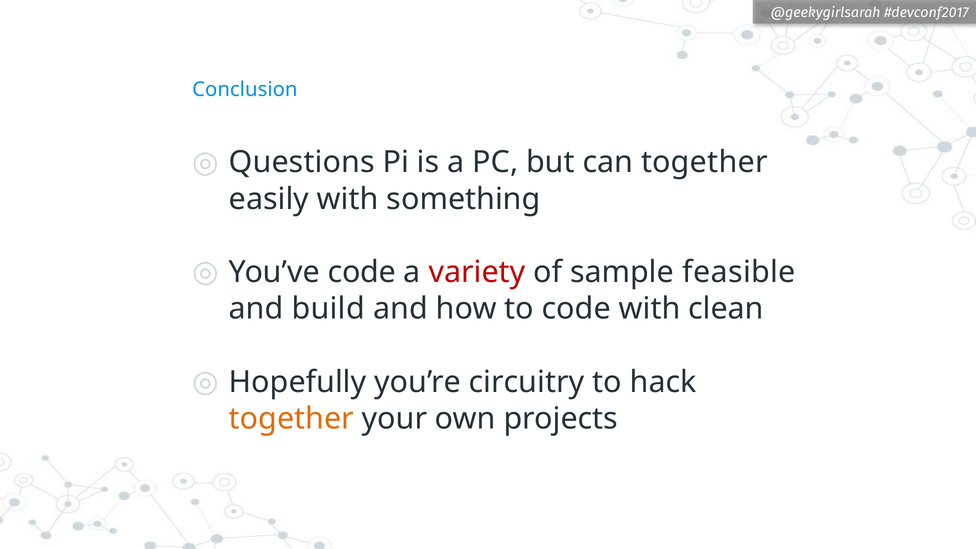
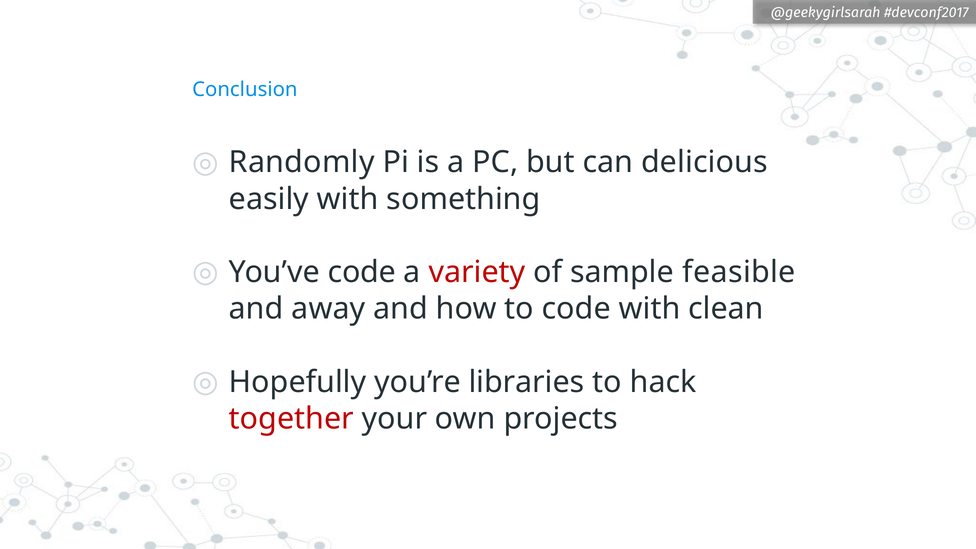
Questions: Questions -> Randomly
can together: together -> delicious
build: build -> away
circuitry: circuitry -> libraries
together at (291, 419) colour: orange -> red
